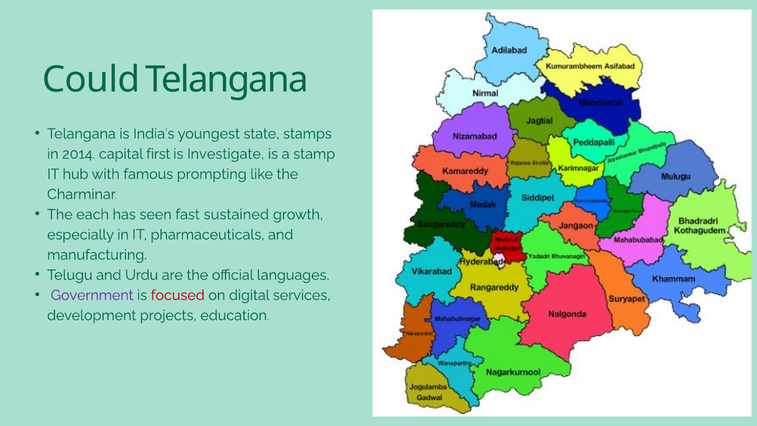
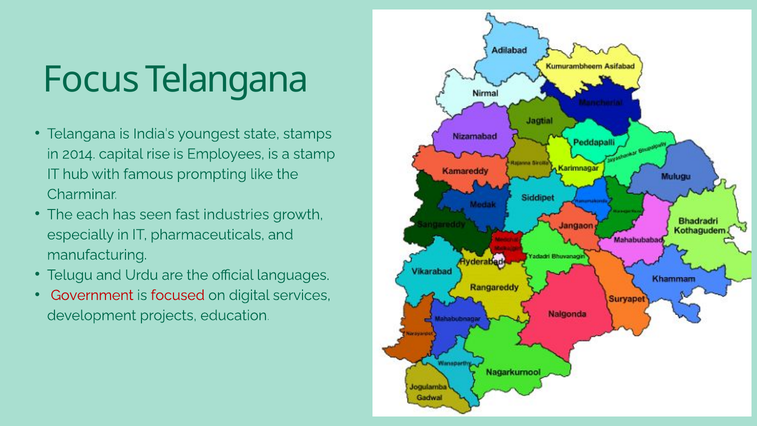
Could: Could -> Focus
first: first -> rise
Investigate: Investigate -> Employees
sustained: sustained -> industries
Government colour: purple -> red
